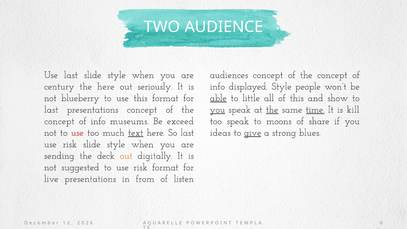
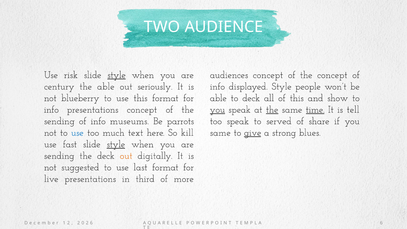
Use last: last -> risk
style at (117, 75) underline: none -> present
the here: here -> able
able at (218, 98) underline: present -> none
to little: little -> deck
last at (51, 109): last -> info
kill: kill -> tell
concept at (59, 121): concept -> sending
exceed: exceed -> parrots
moons: moons -> served
use at (77, 133) colour: red -> blue
text underline: present -> none
So last: last -> kill
ideas at (220, 133): ideas -> same
risk at (70, 144): risk -> fast
style at (116, 144) underline: none -> present
to use risk: risk -> last
from: from -> third
listen: listen -> more
